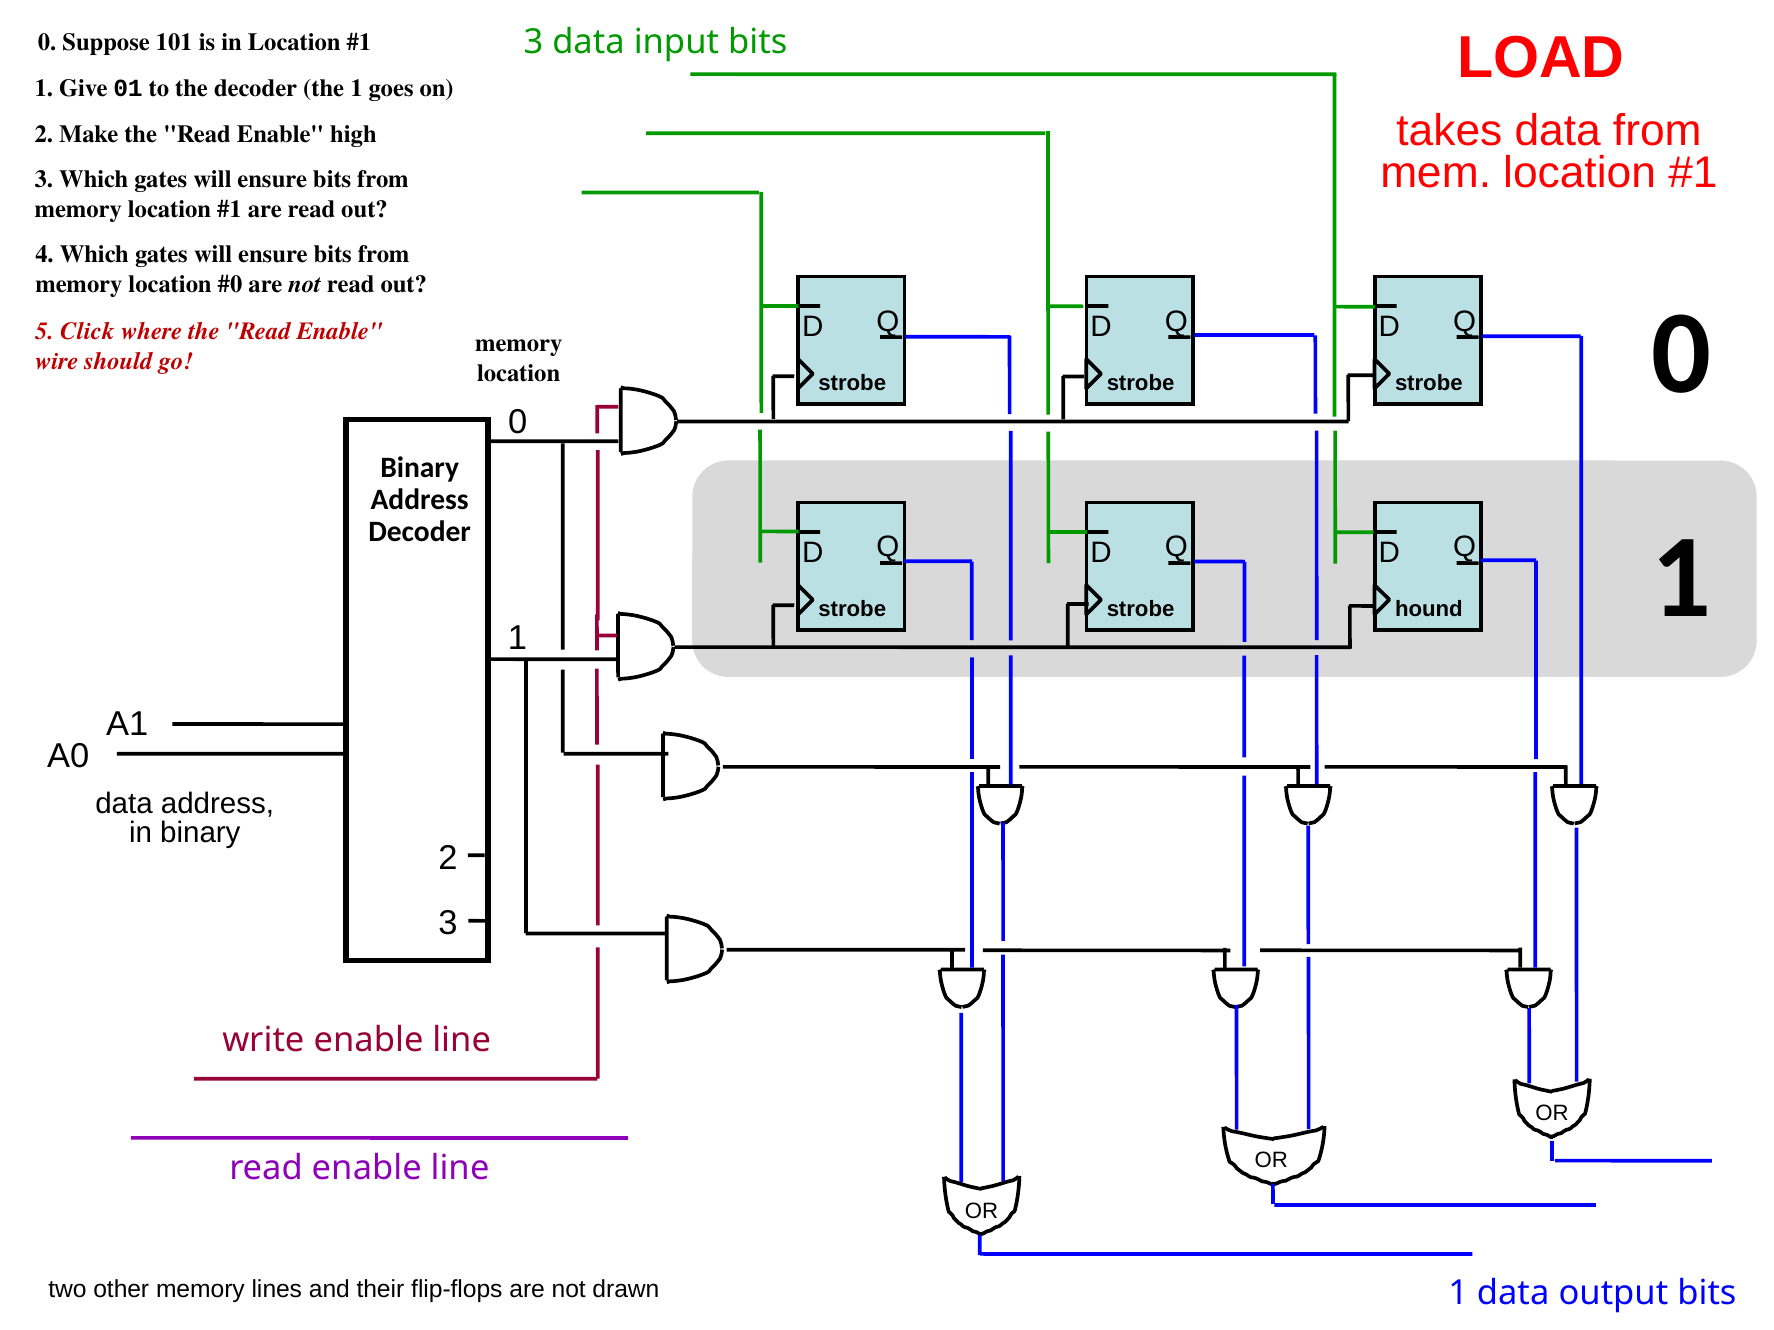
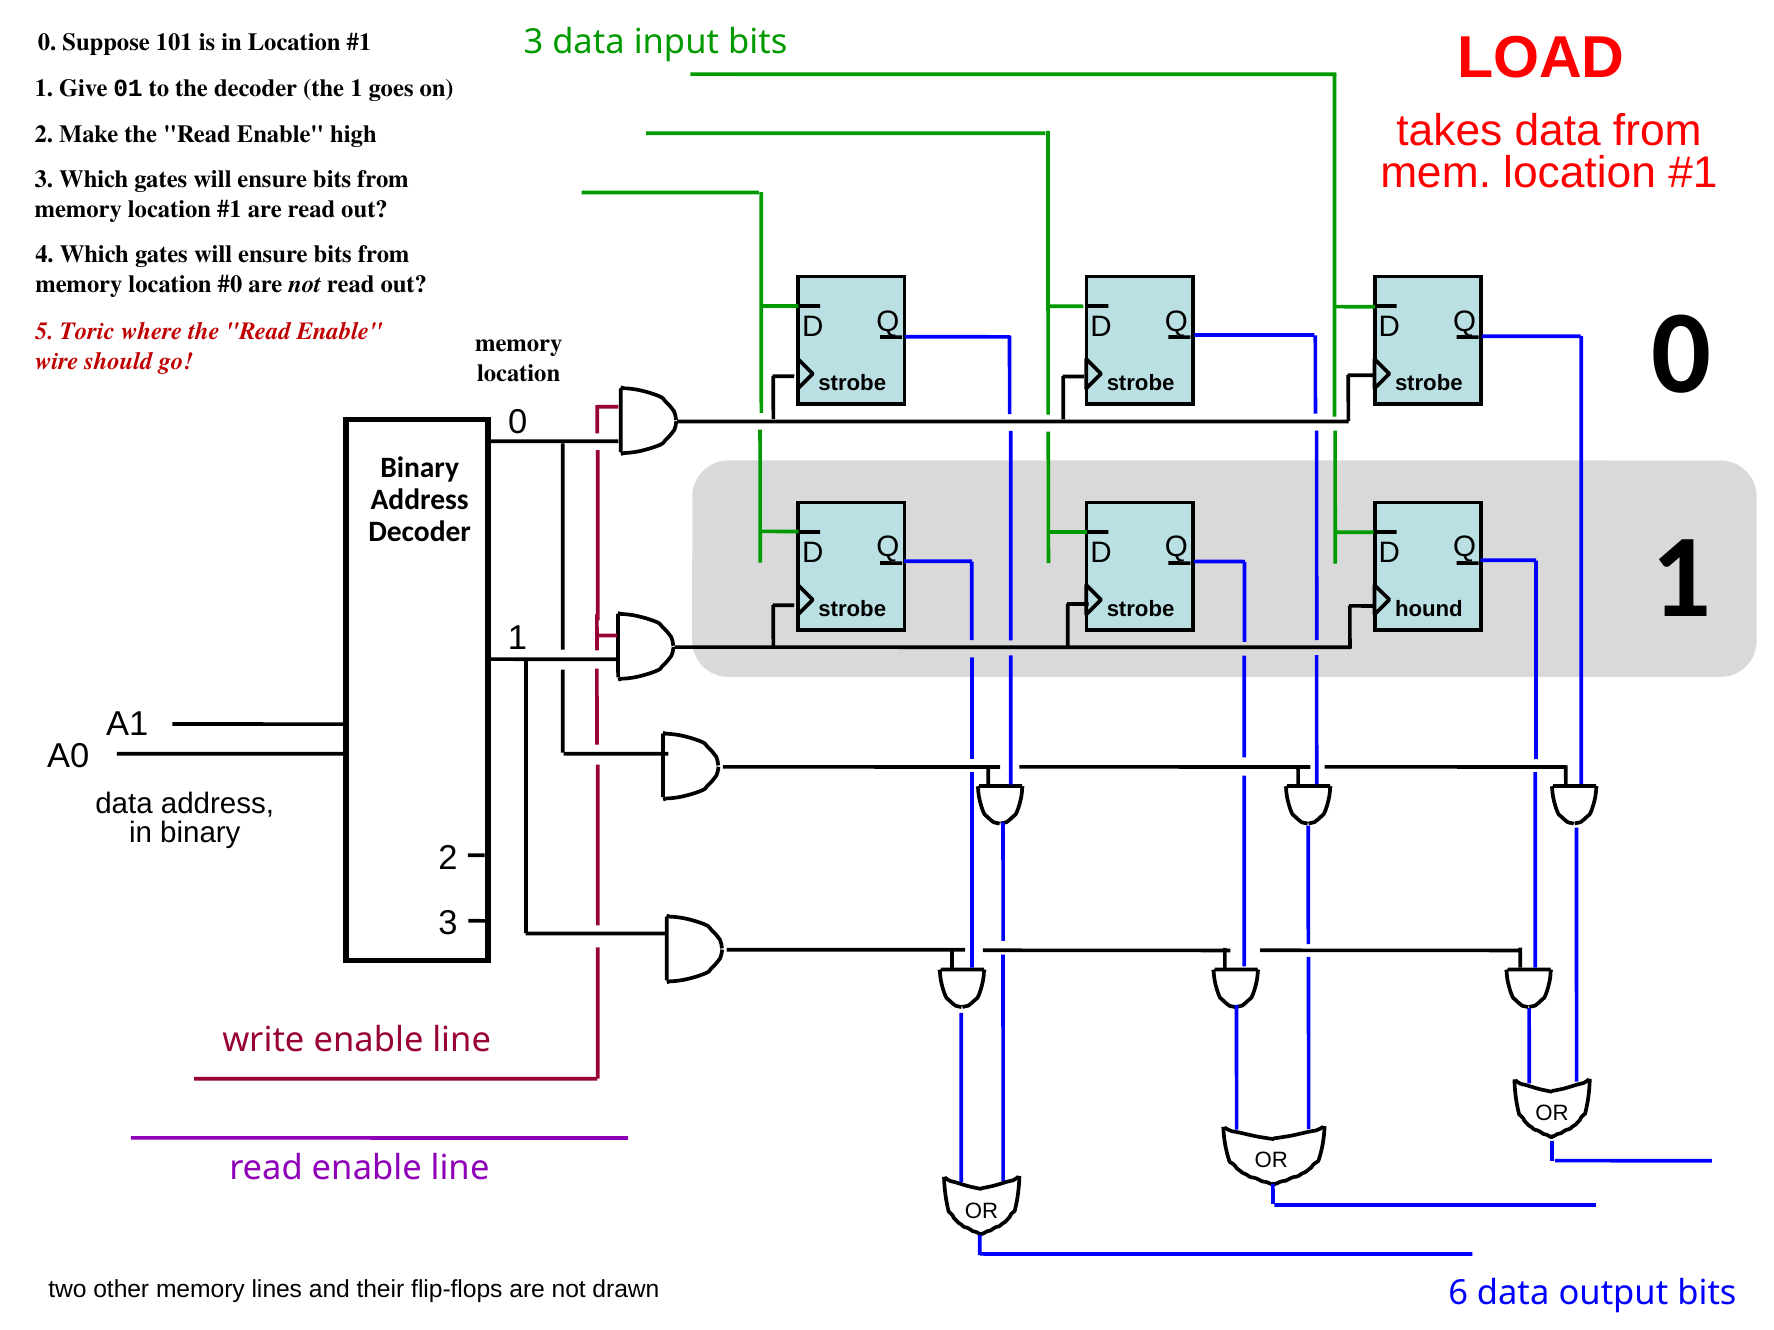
Click: Click -> Toric
drawn 1: 1 -> 6
